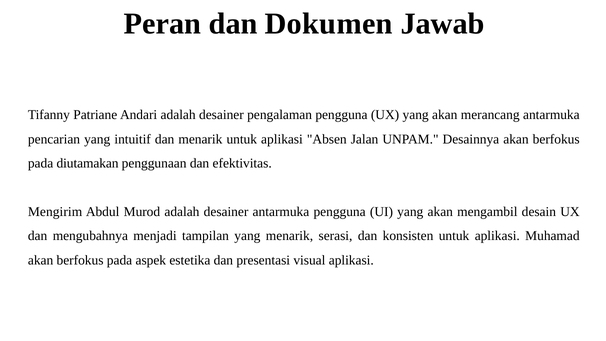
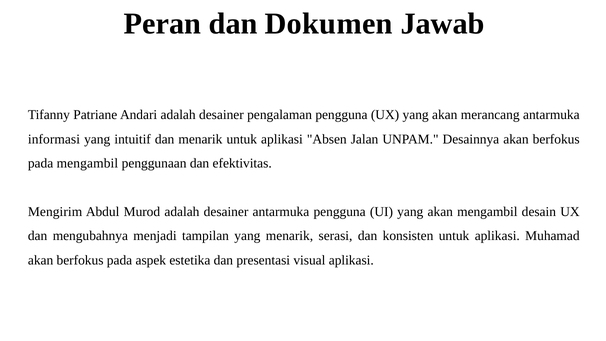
pencarian: pencarian -> informasi
pada diutamakan: diutamakan -> mengambil
